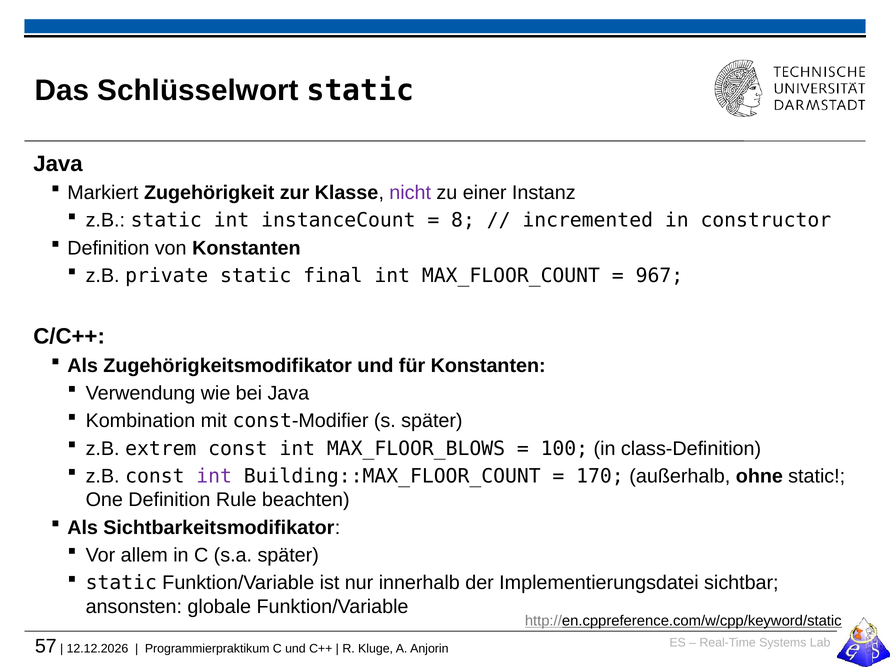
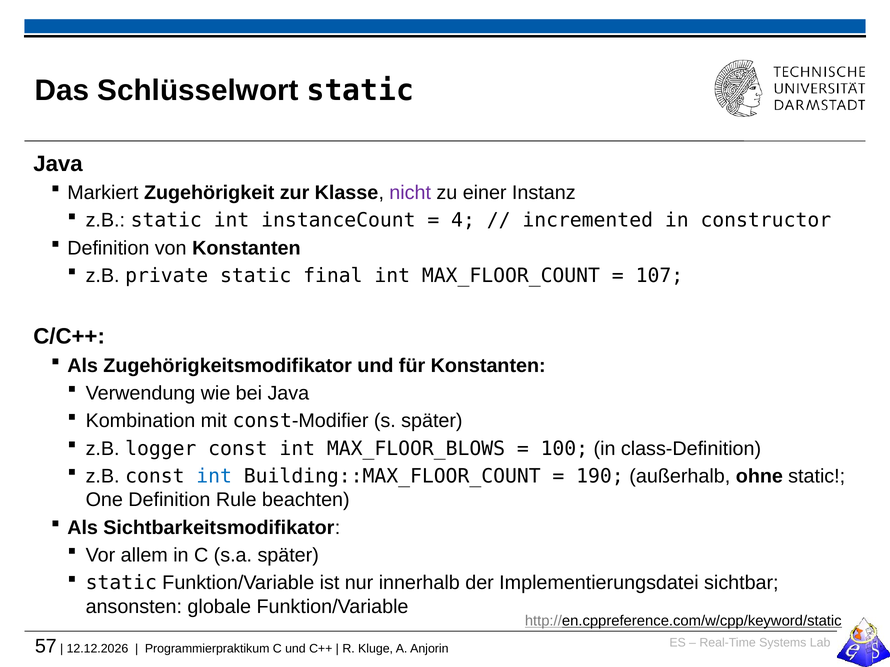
8: 8 -> 4
967: 967 -> 107
extrem: extrem -> logger
int at (214, 477) colour: purple -> blue
170: 170 -> 190
